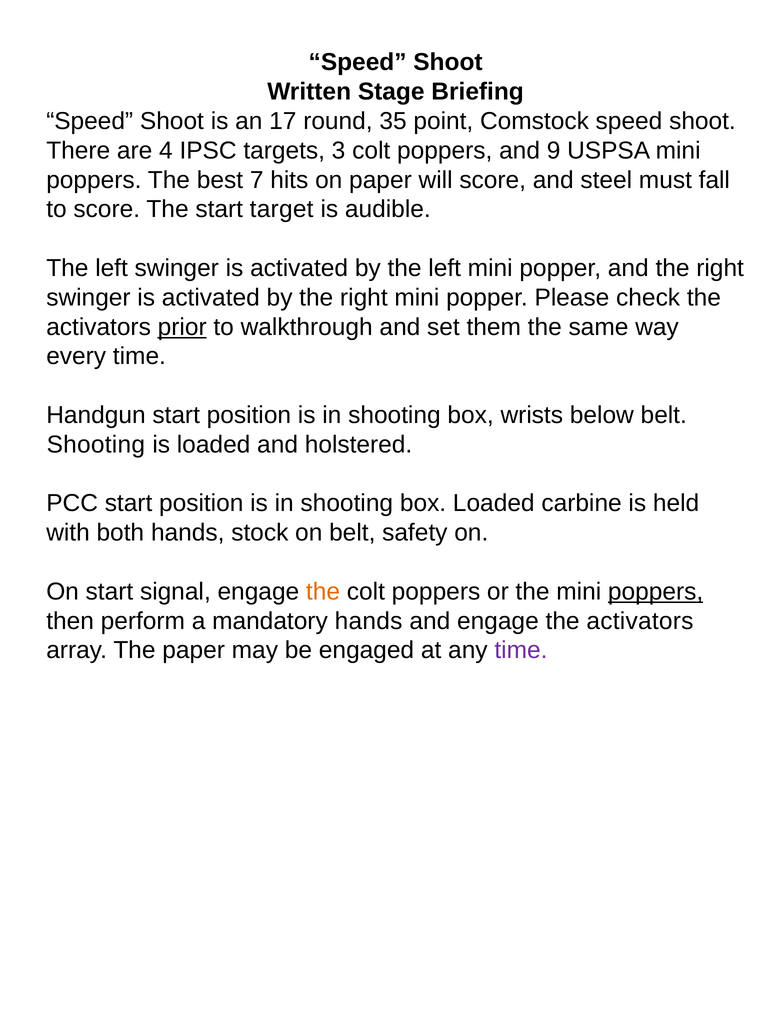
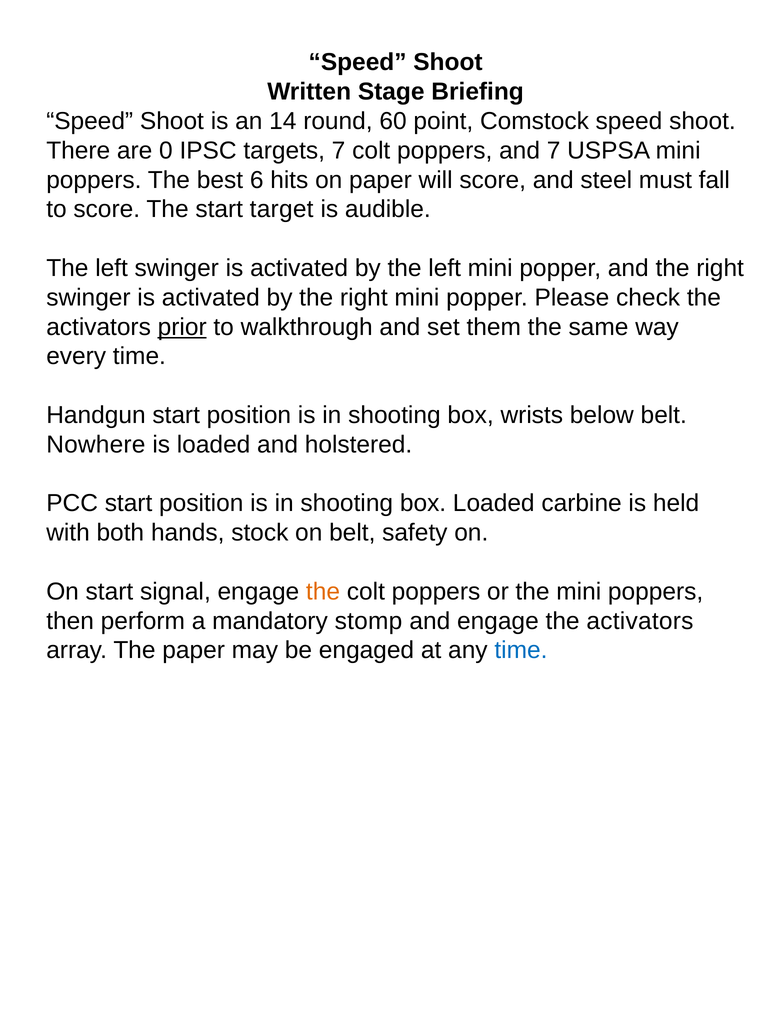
17: 17 -> 14
35: 35 -> 60
4: 4 -> 0
targets 3: 3 -> 7
and 9: 9 -> 7
7: 7 -> 6
Shooting at (96, 445): Shooting -> Nowhere
poppers at (656, 592) underline: present -> none
mandatory hands: hands -> stomp
time at (521, 650) colour: purple -> blue
